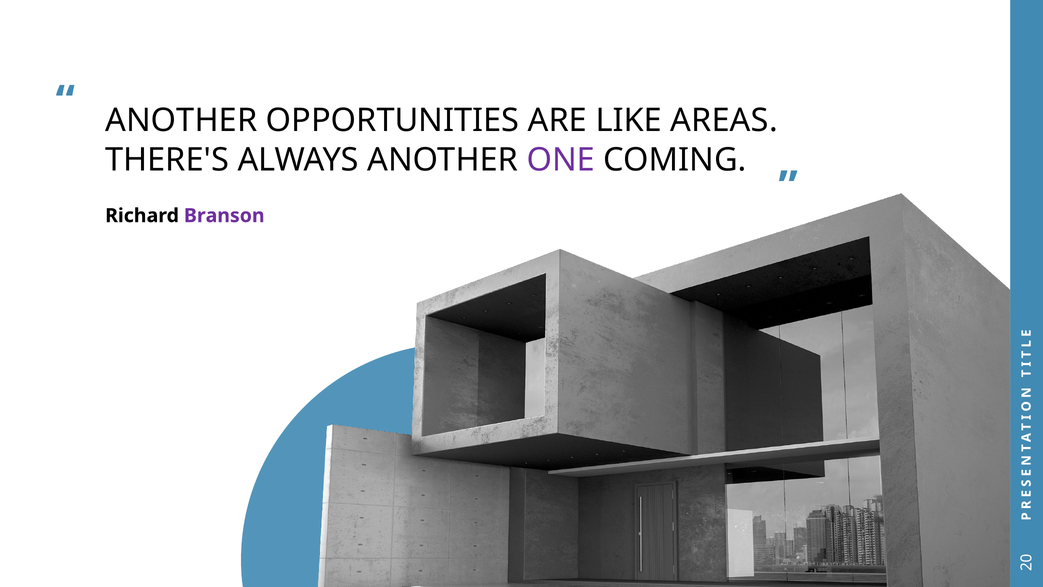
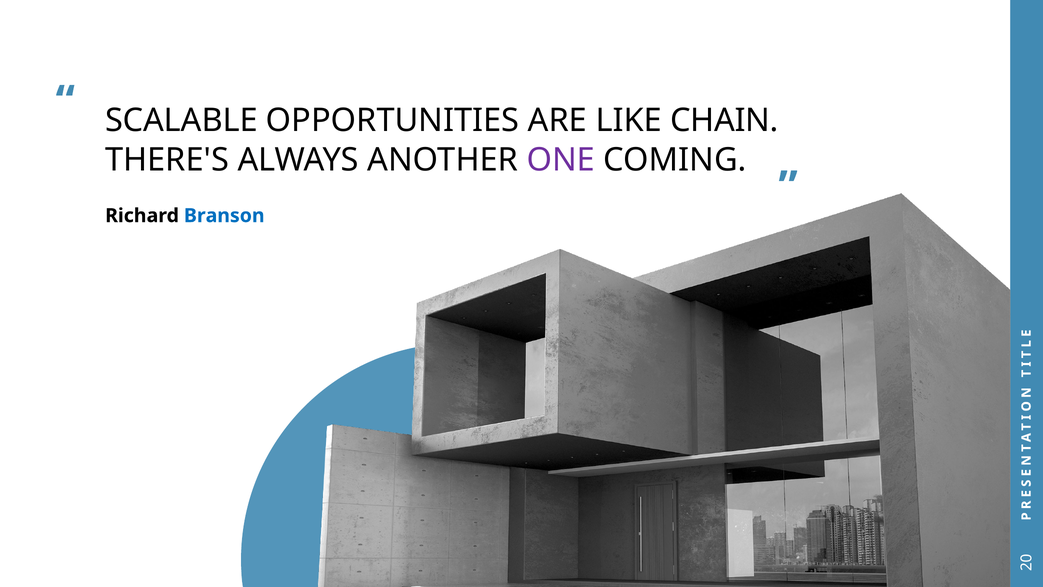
ANOTHER at (181, 121): ANOTHER -> SCALABLE
AREAS: AREAS -> CHAIN
Branson colour: purple -> blue
